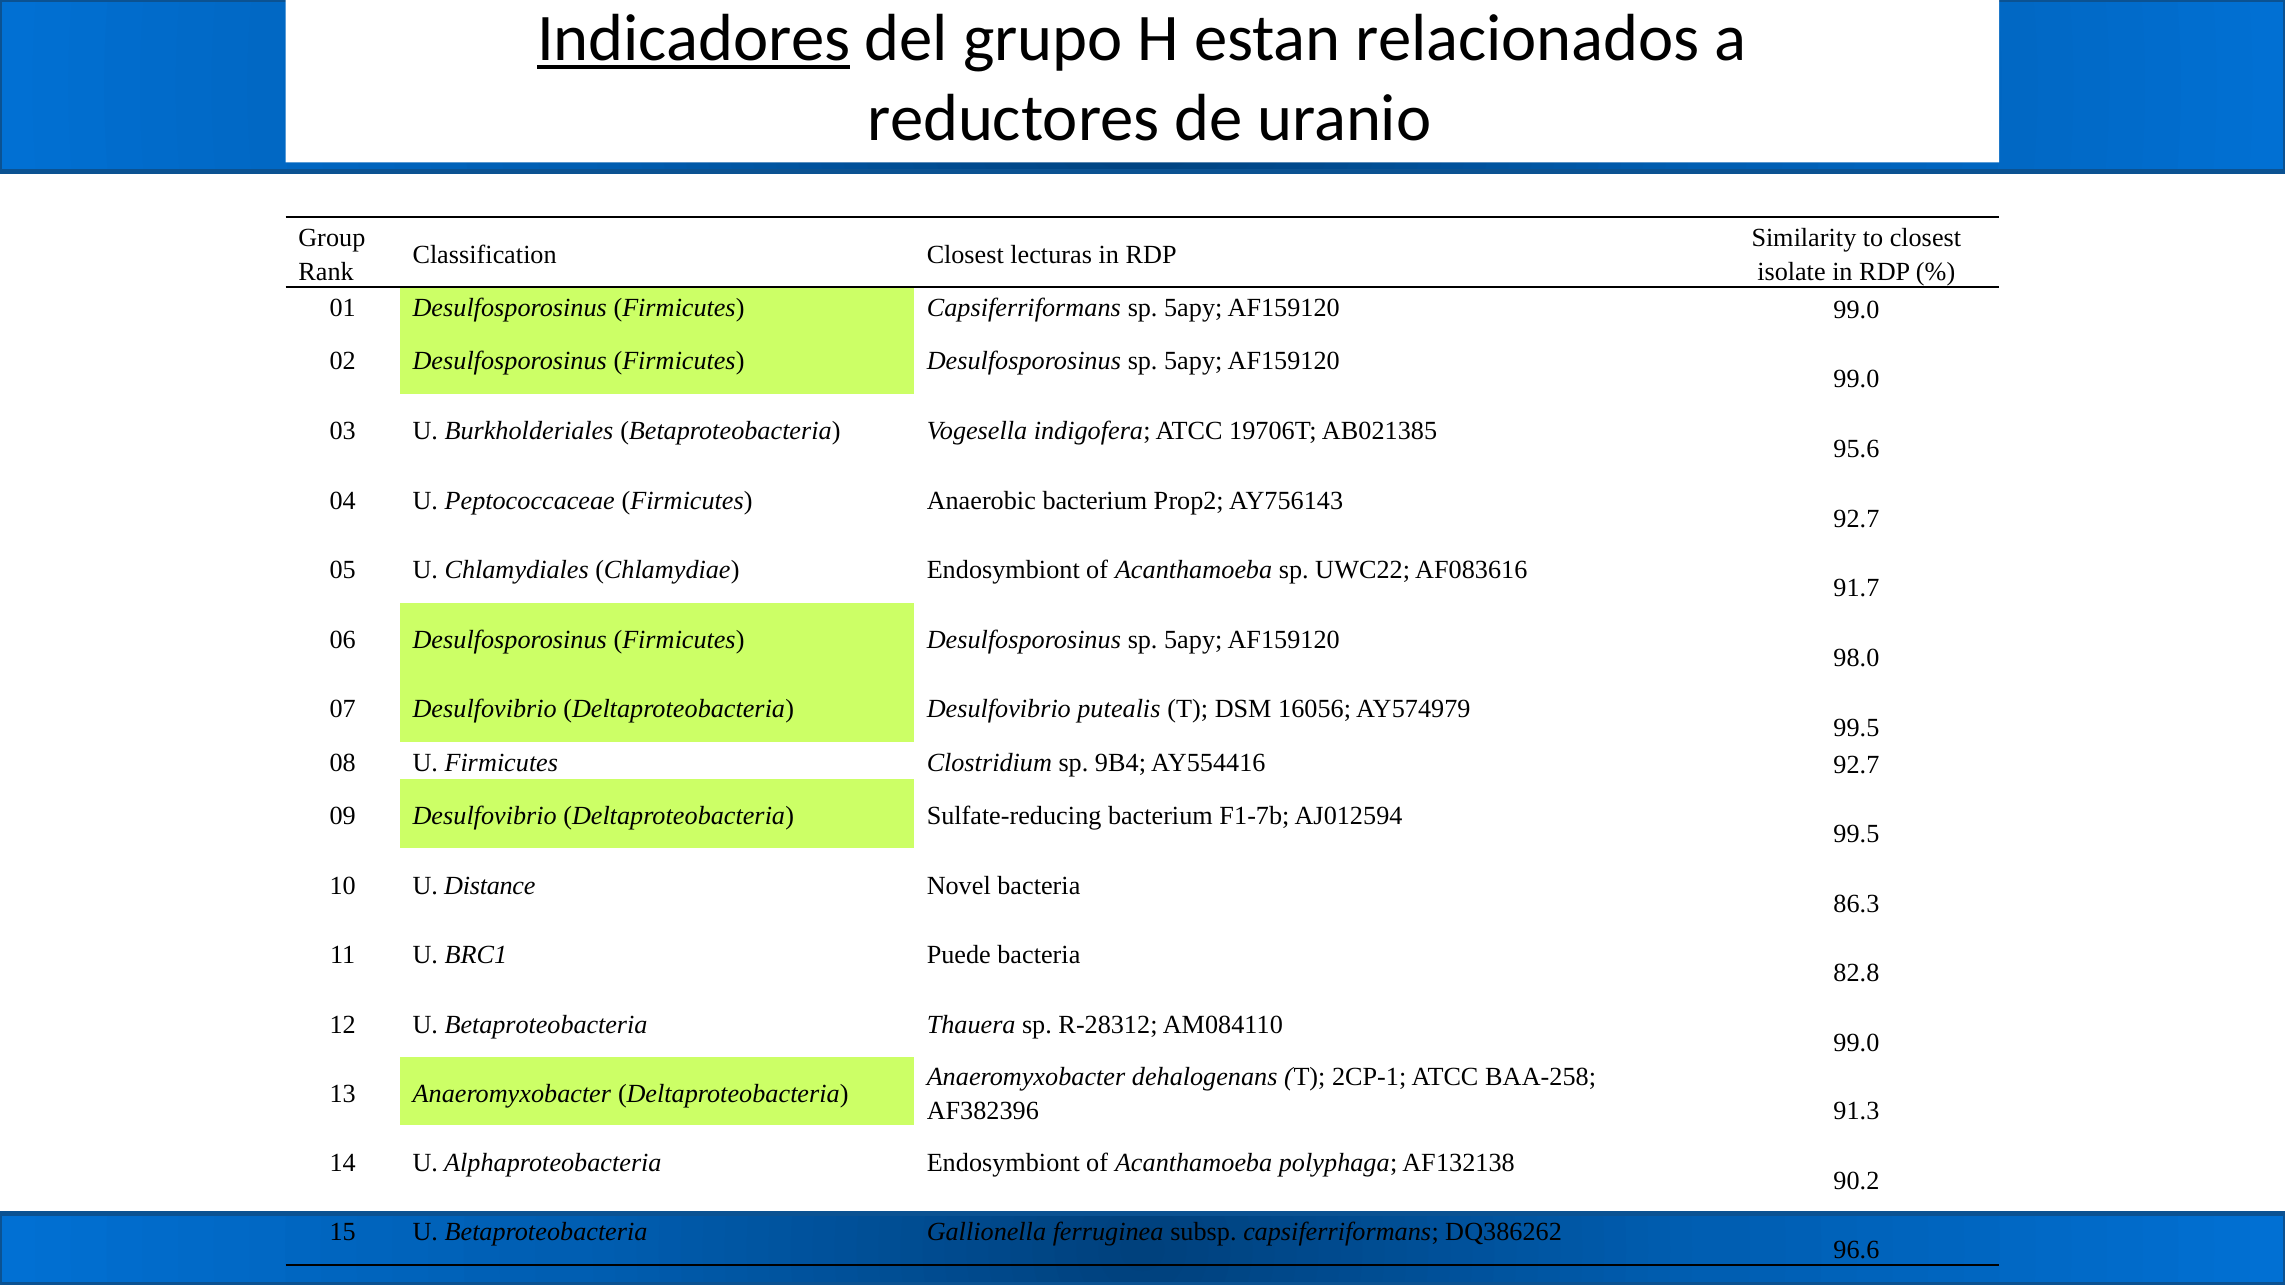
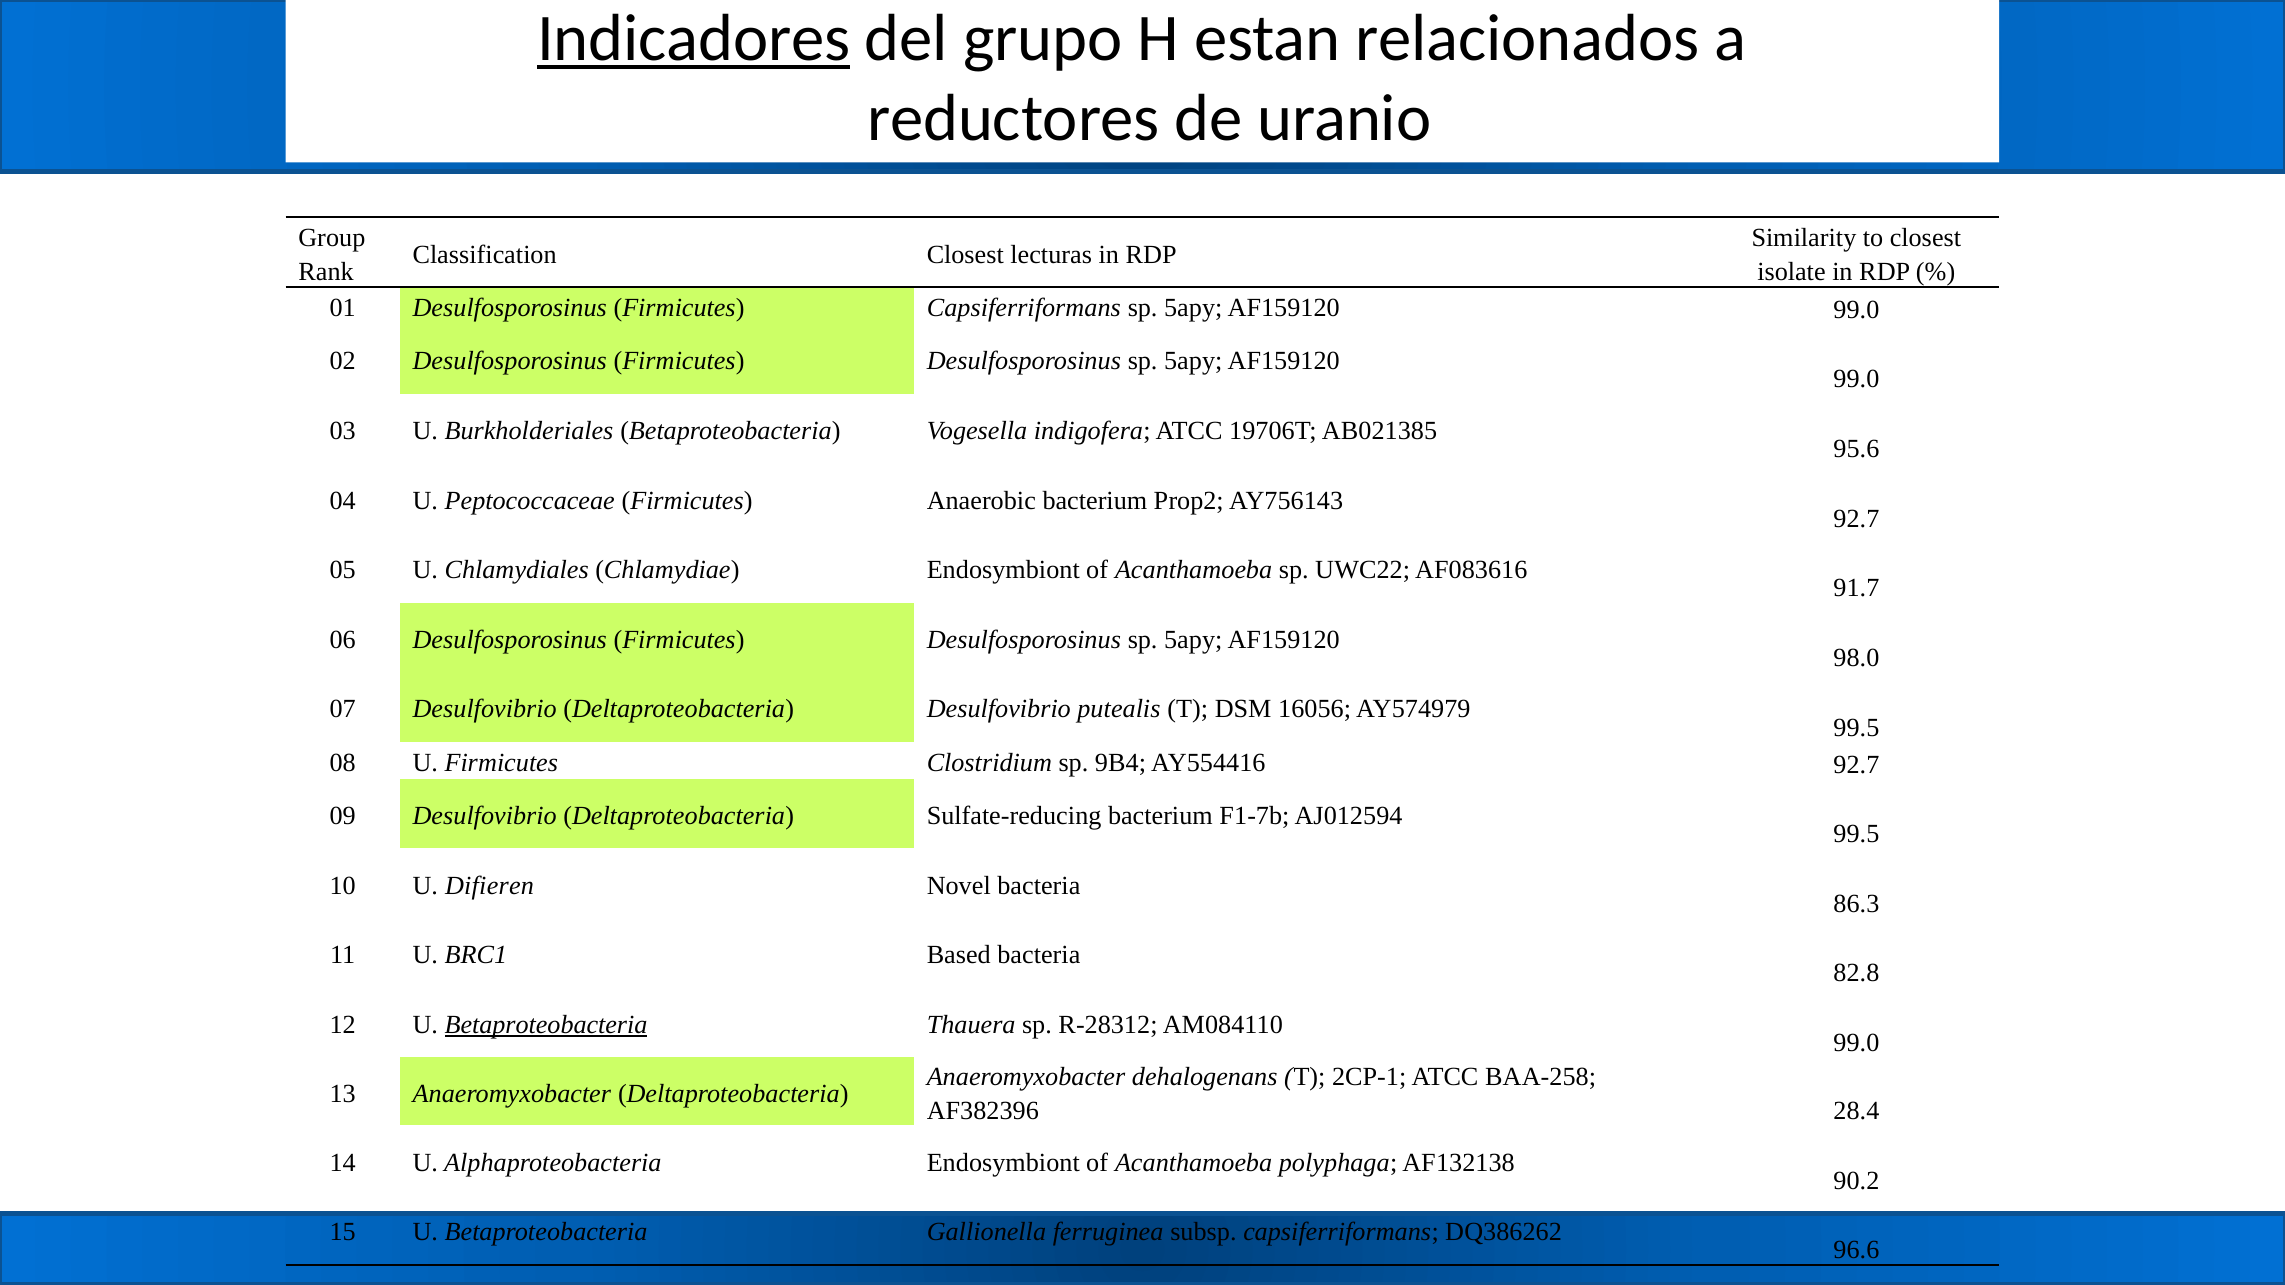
Distance: Distance -> Difieren
Puede: Puede -> Based
Betaproteobacteria at (546, 1025) underline: none -> present
91.3: 91.3 -> 28.4
